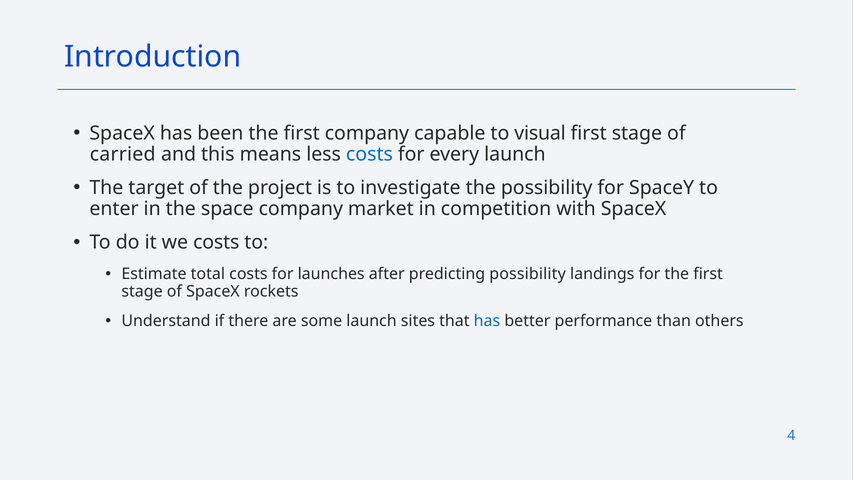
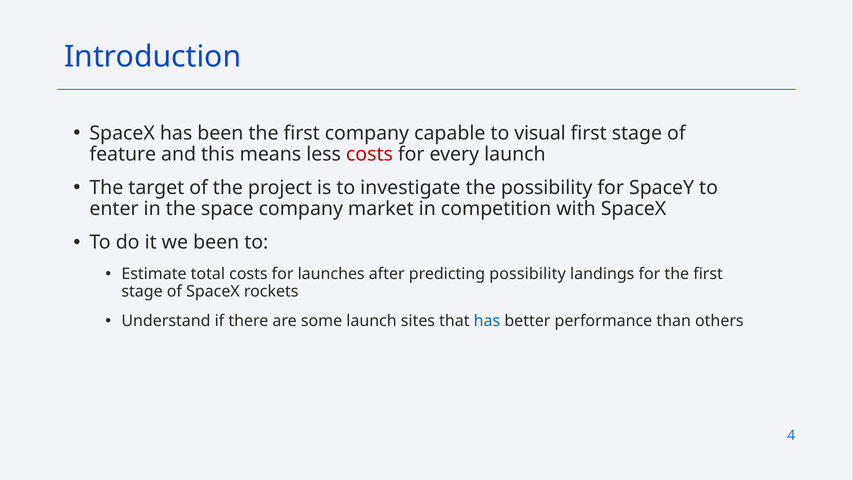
carried: carried -> feature
costs at (369, 154) colour: blue -> red
we costs: costs -> been
